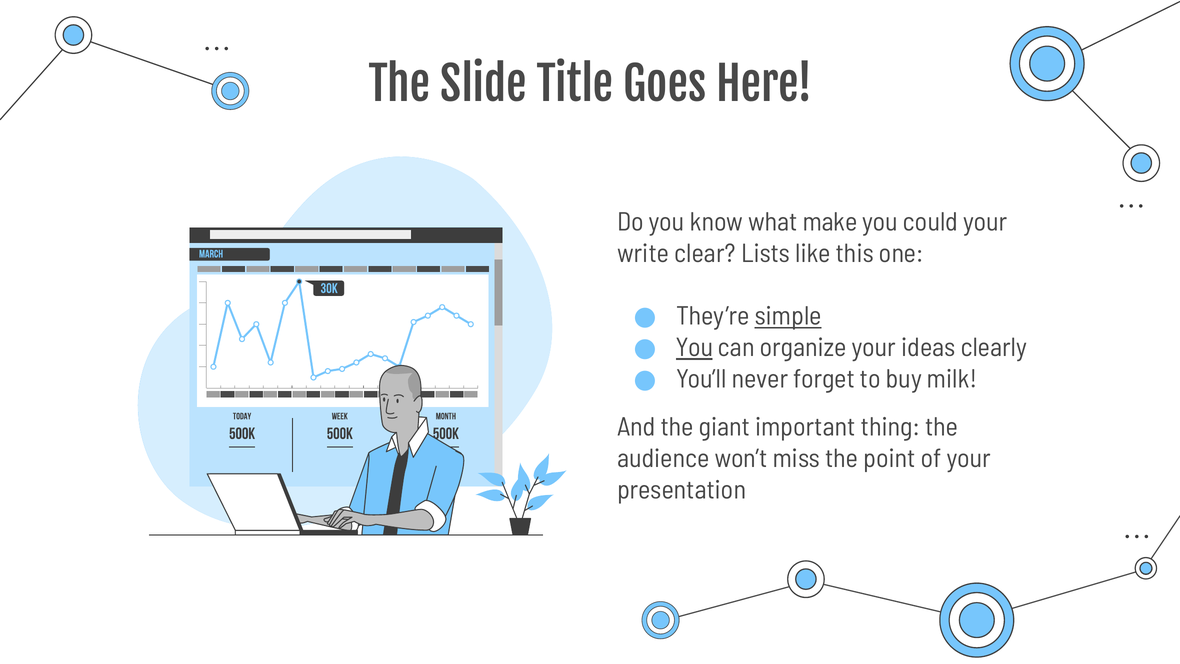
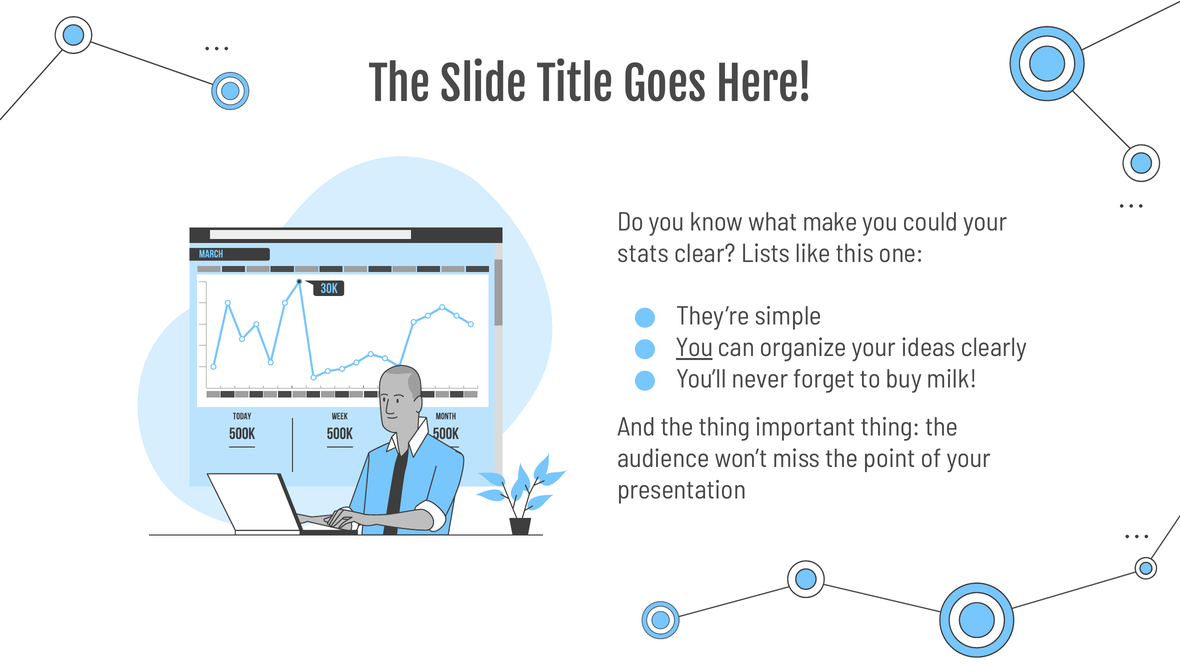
write: write -> stats
simple underline: present -> none
the giant: giant -> thing
